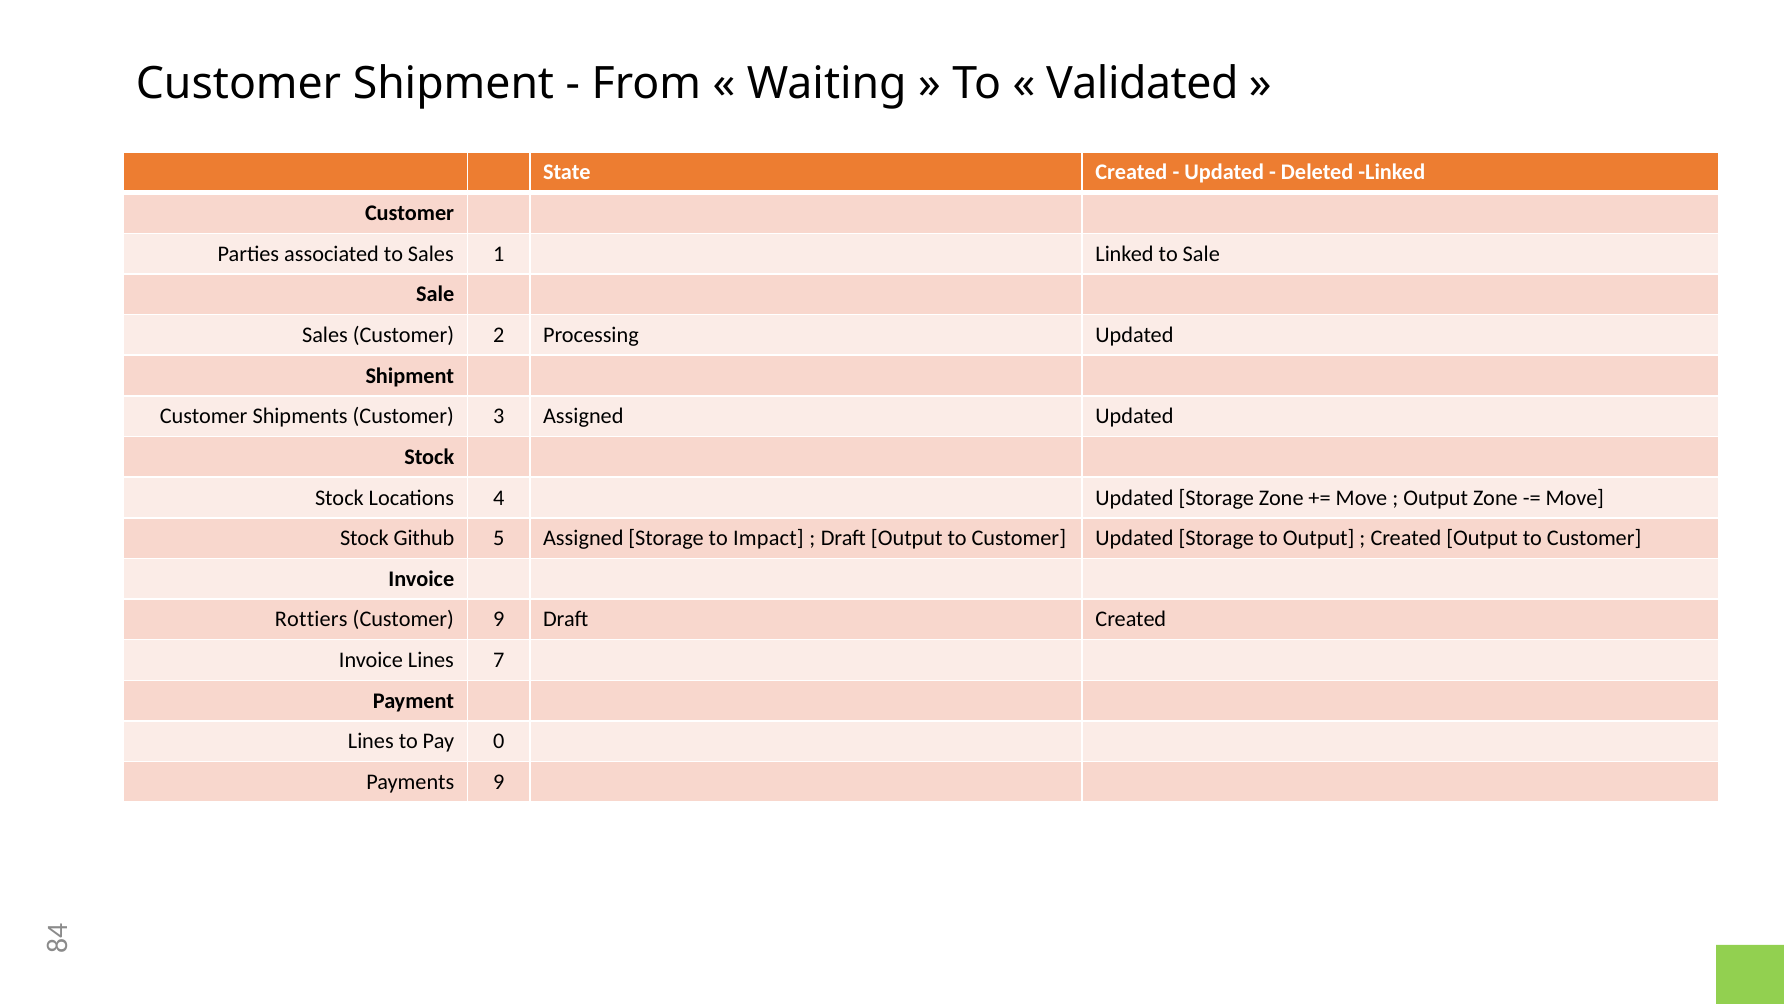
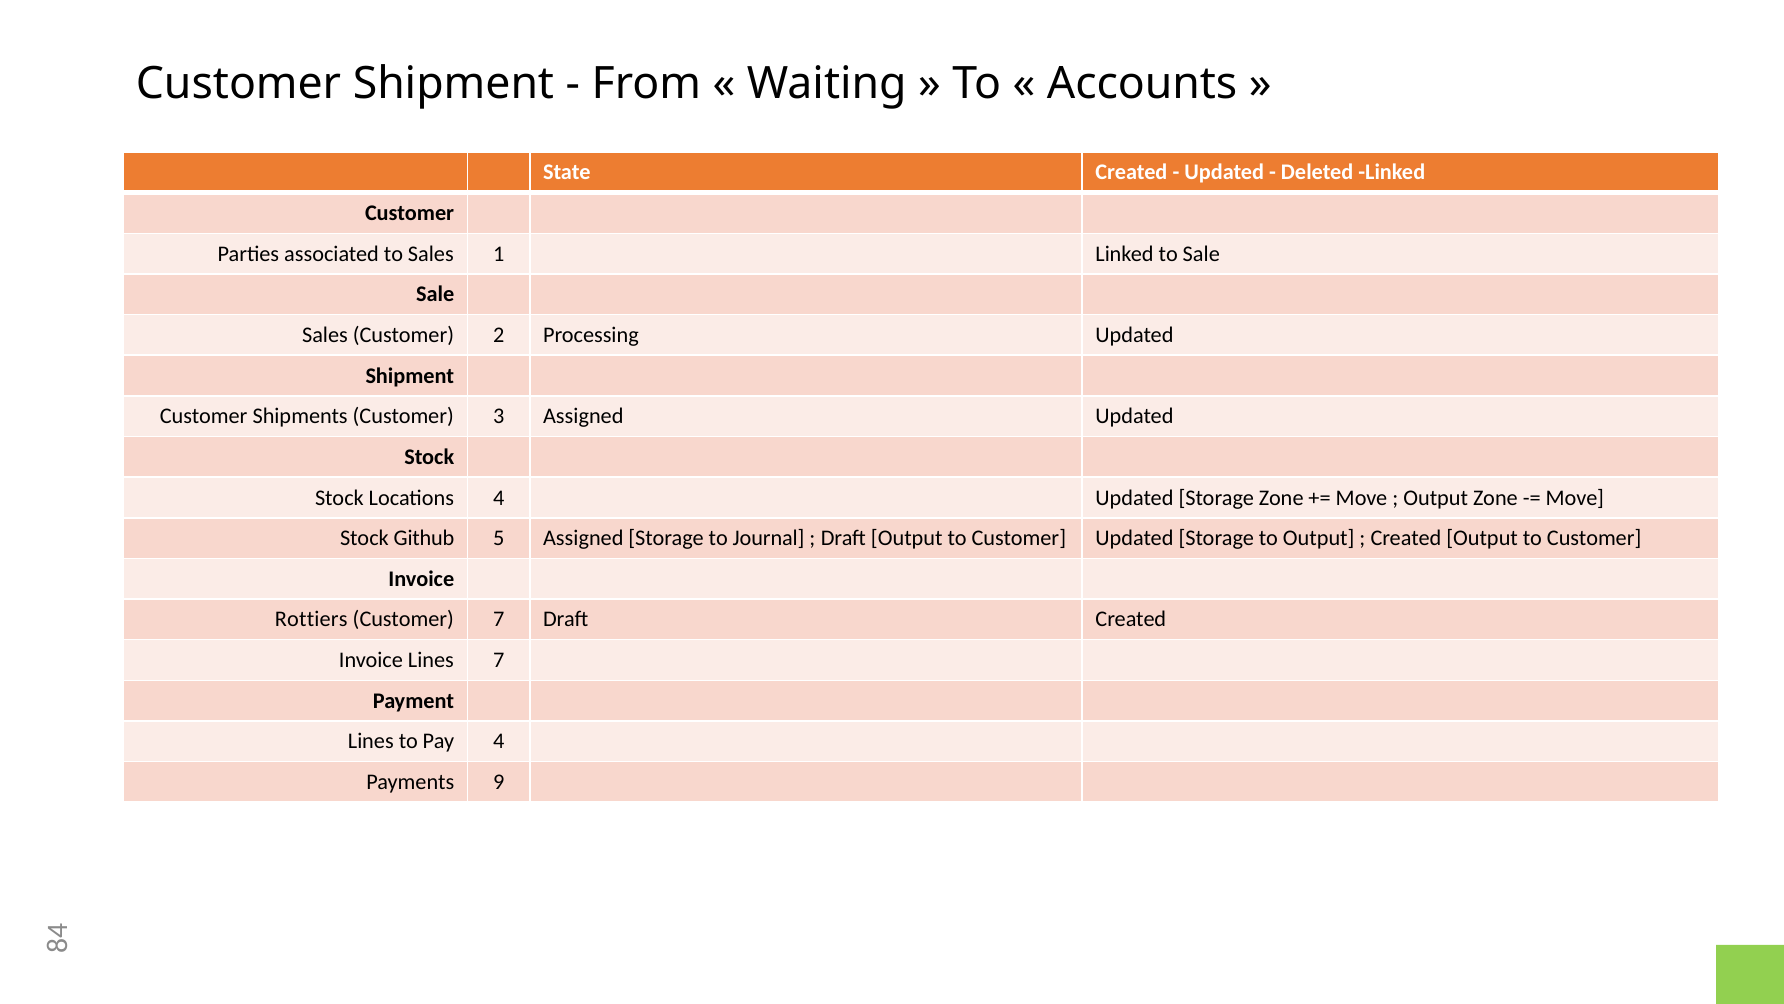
Validated: Validated -> Accounts
Impact: Impact -> Journal
Customer 9: 9 -> 7
Pay 0: 0 -> 4
